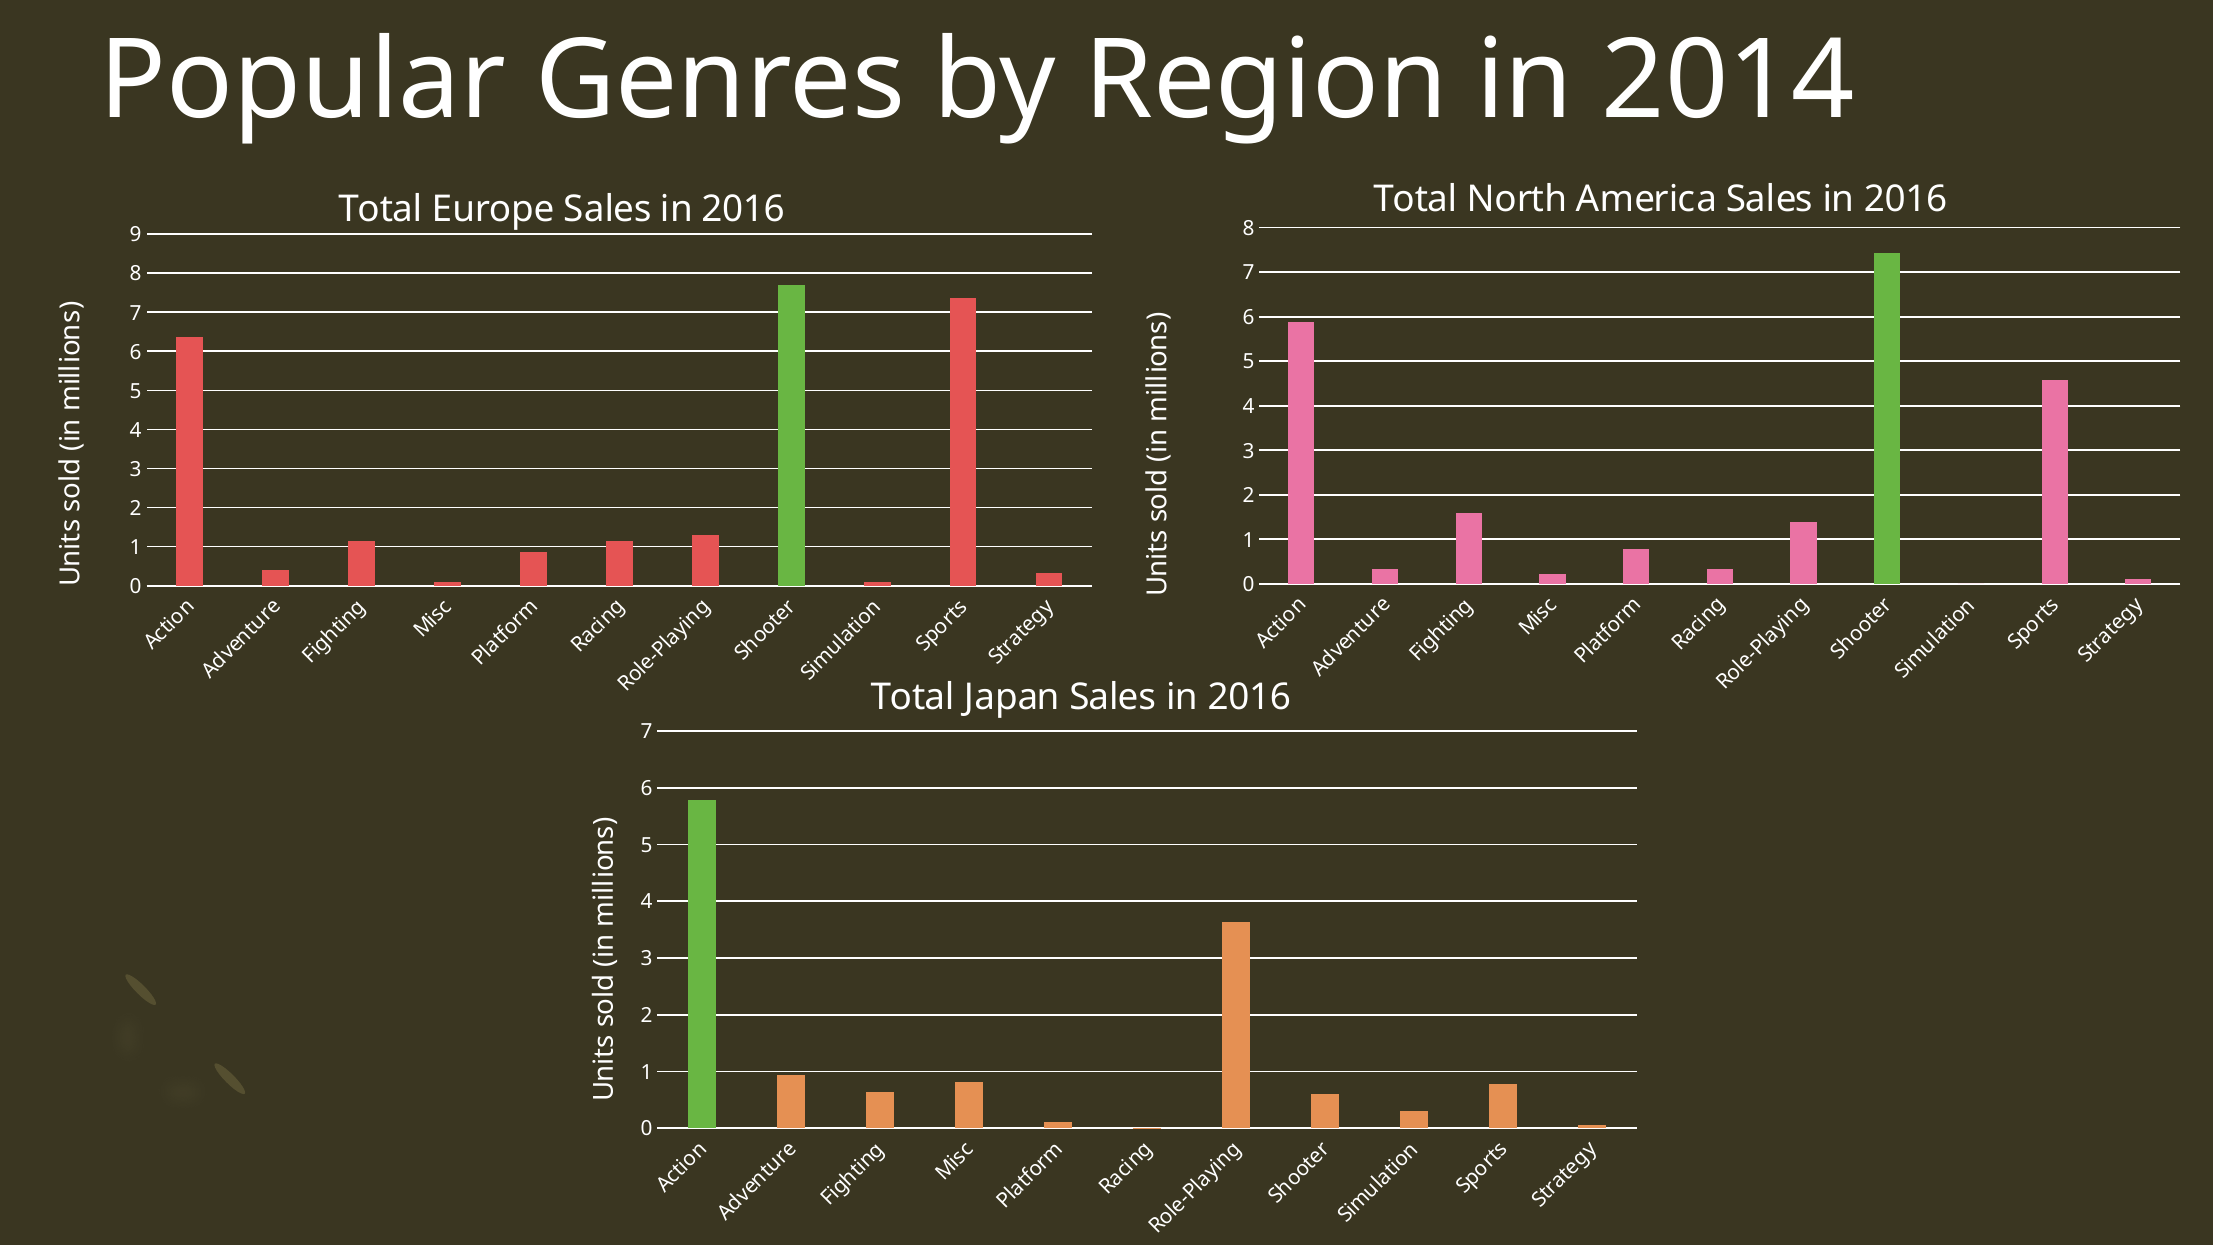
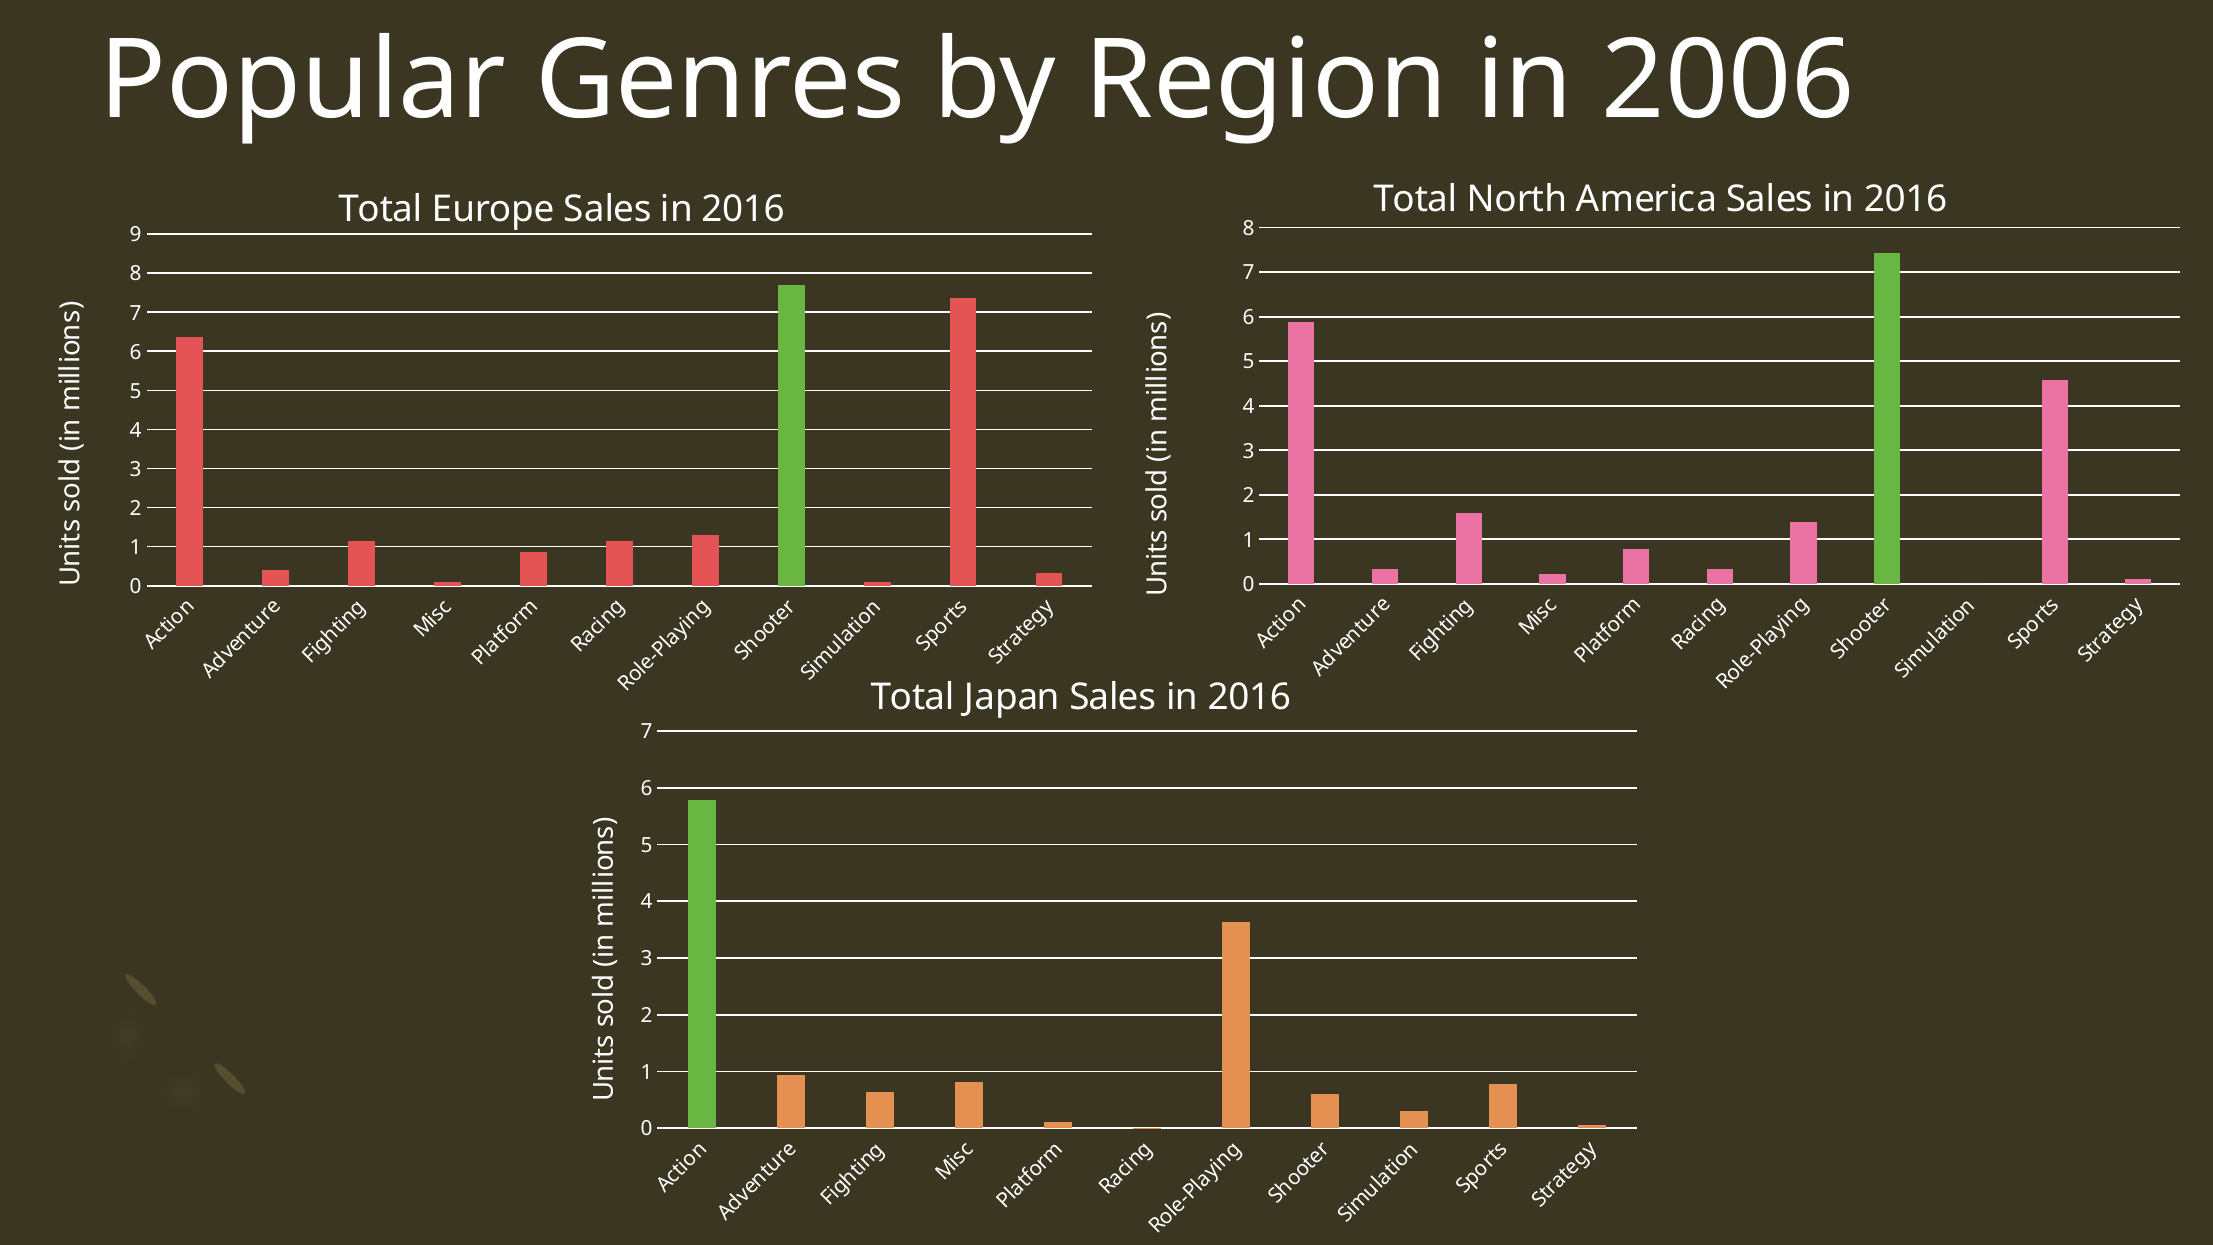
2014: 2014 -> 2006
